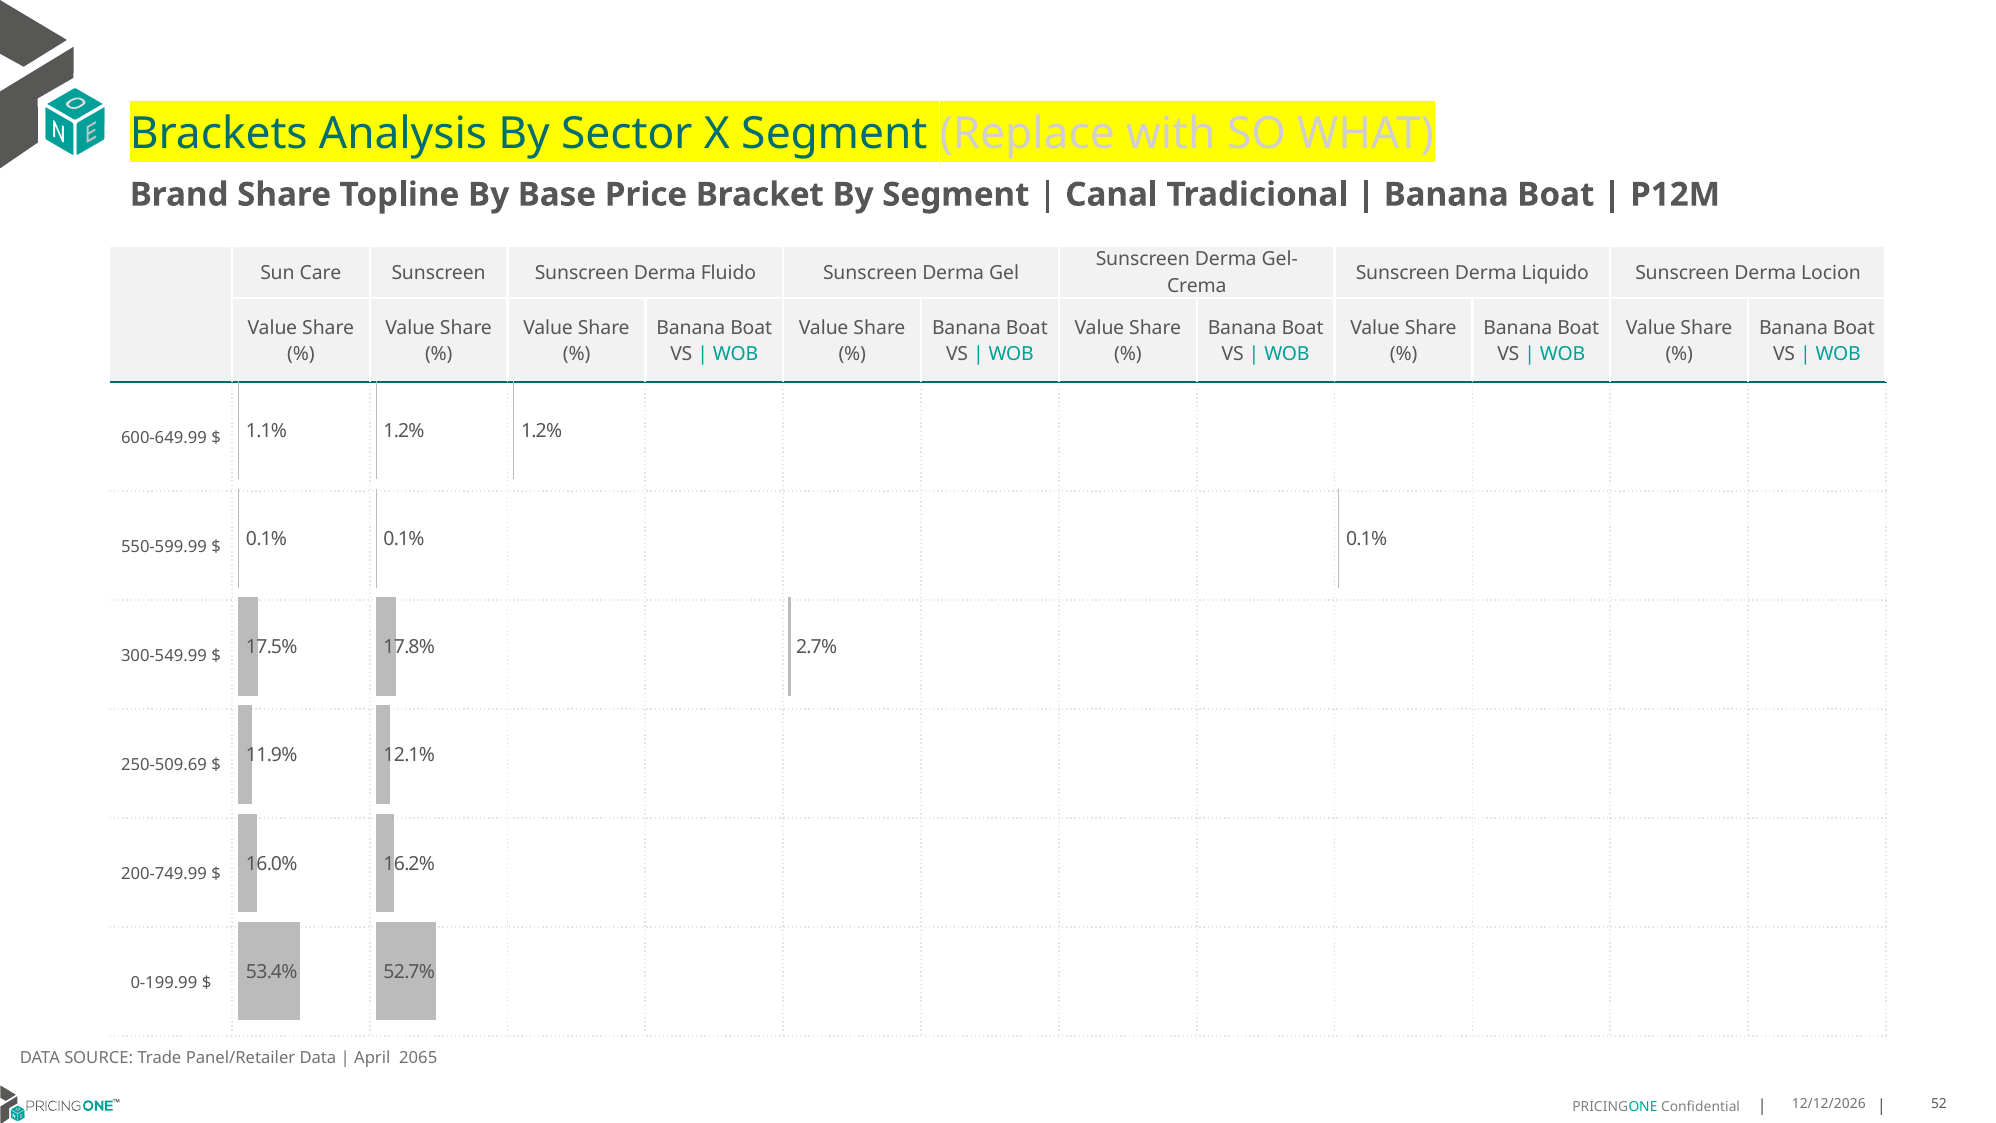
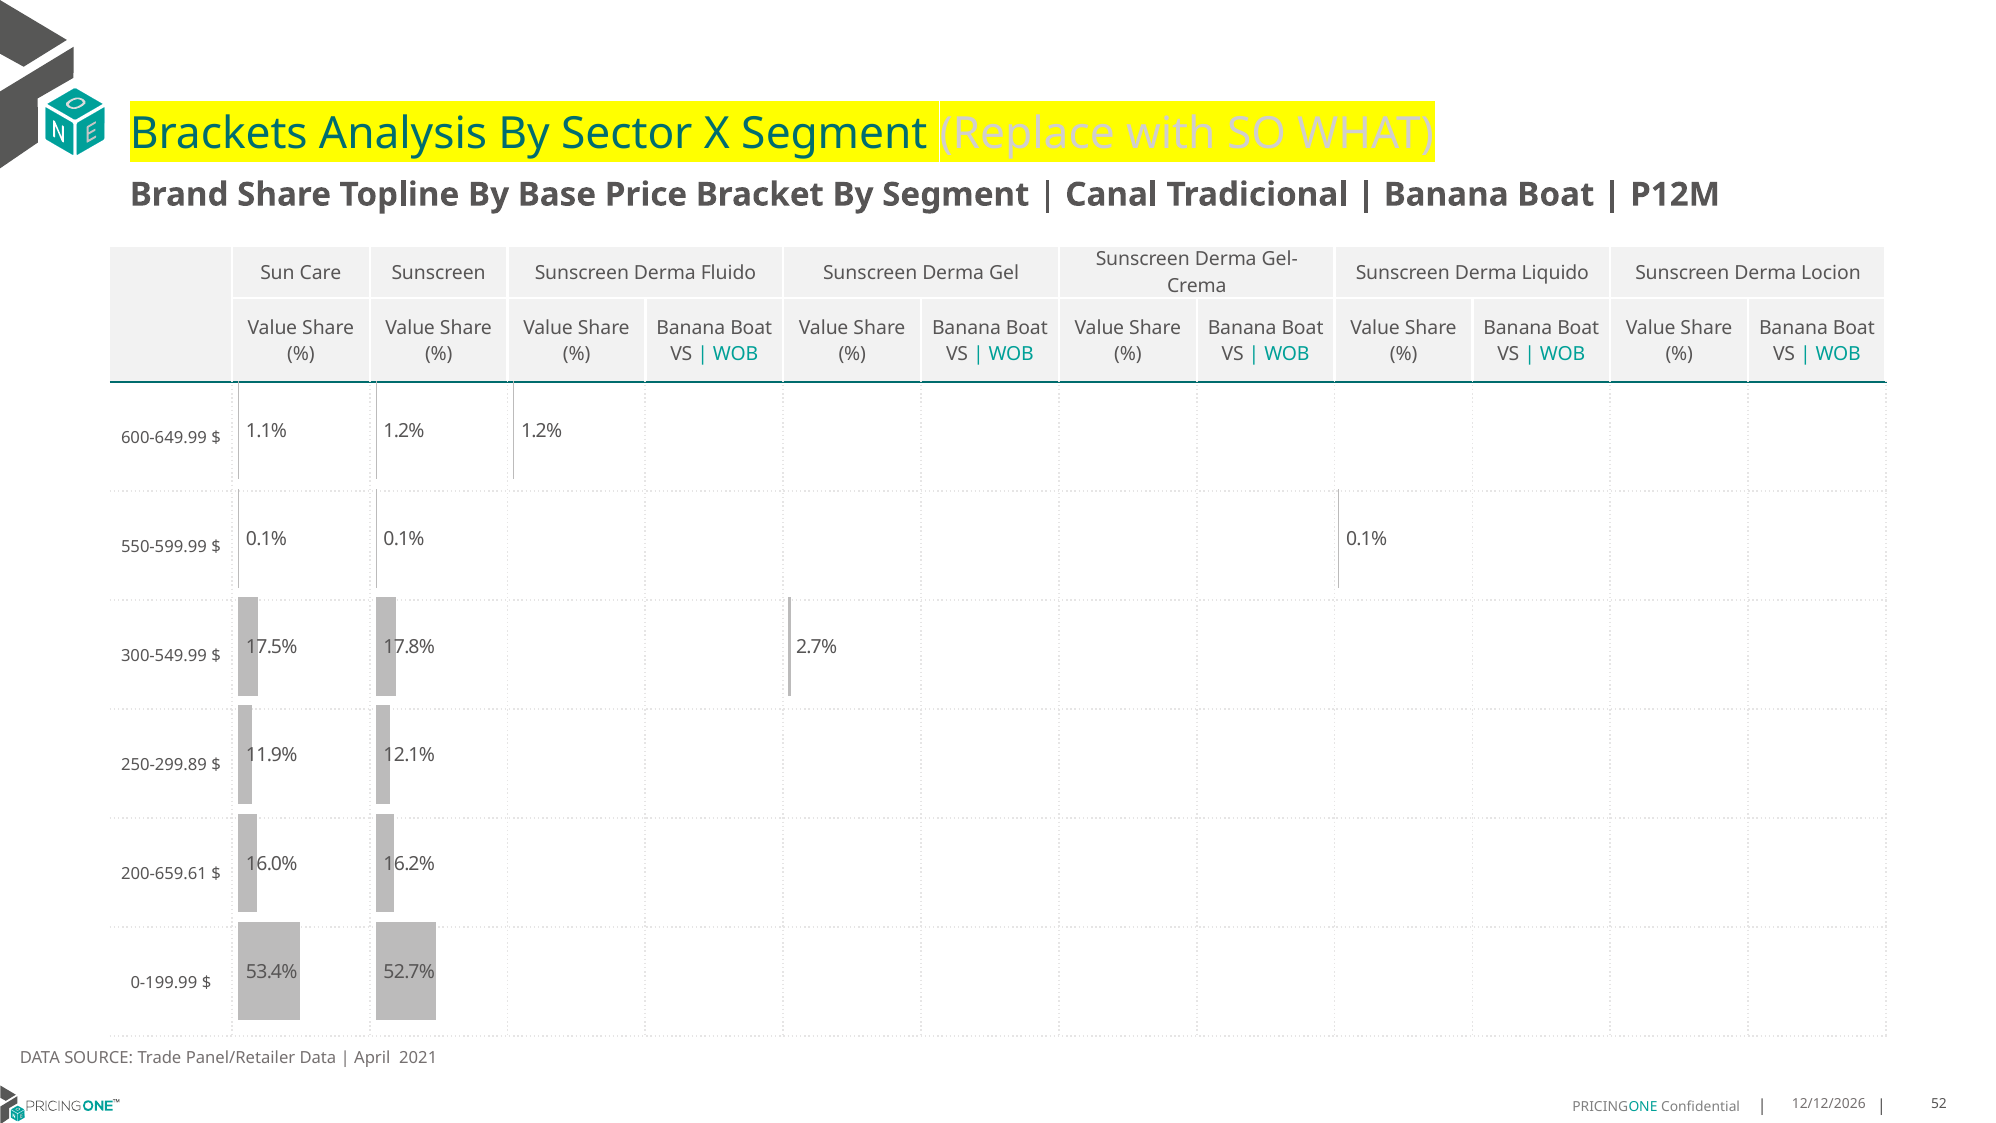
250-509.69: 250-509.69 -> 250-299.89
200-749.99: 200-749.99 -> 200-659.61
2065: 2065 -> 2021
